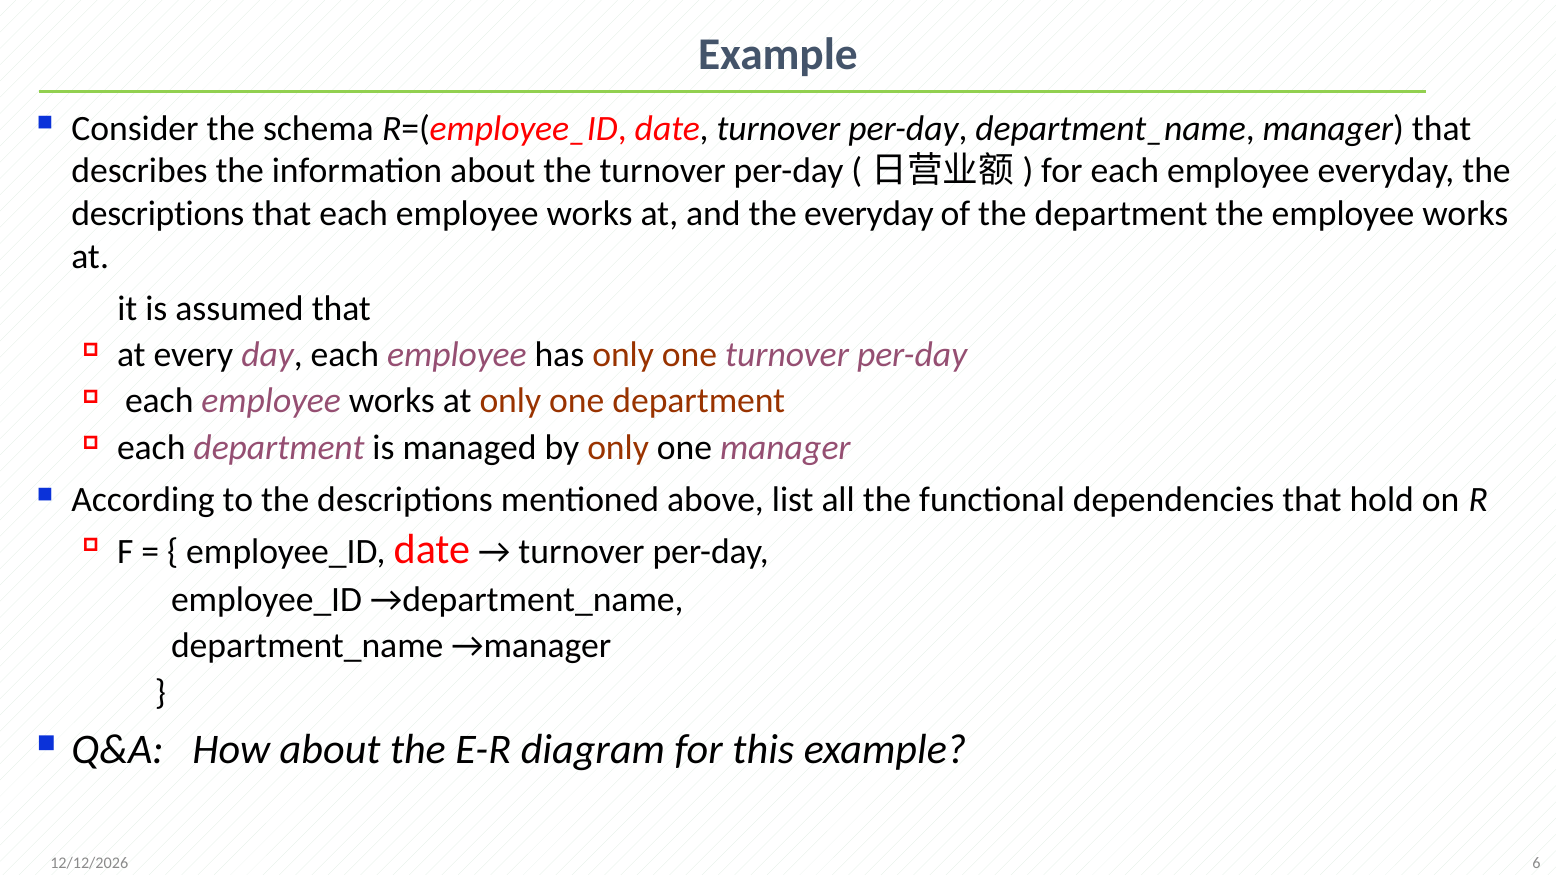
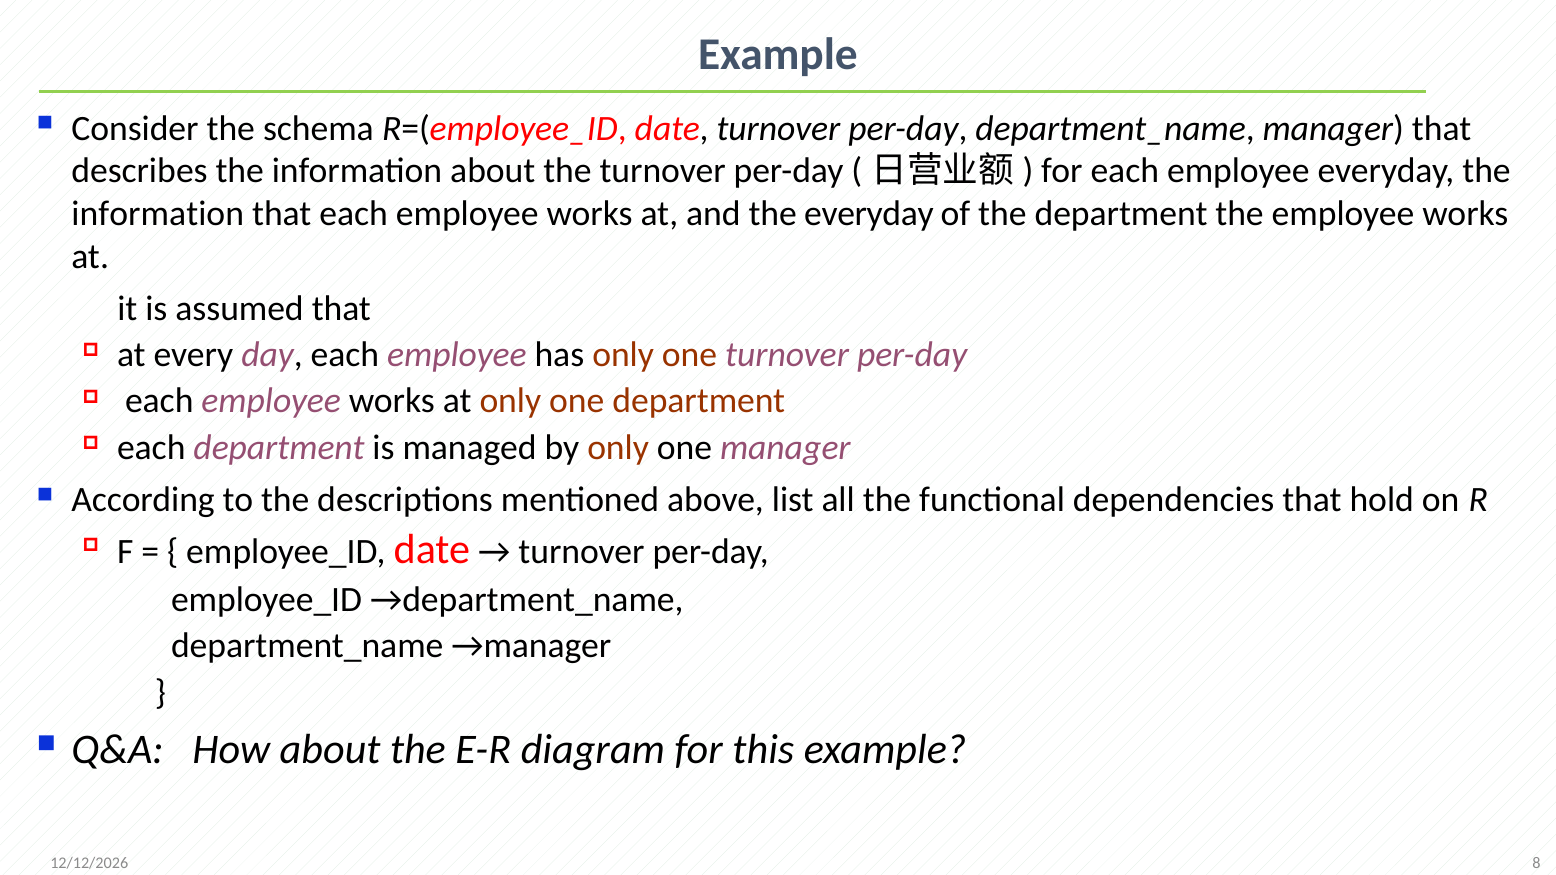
descriptions at (158, 214): descriptions -> information
6: 6 -> 8
